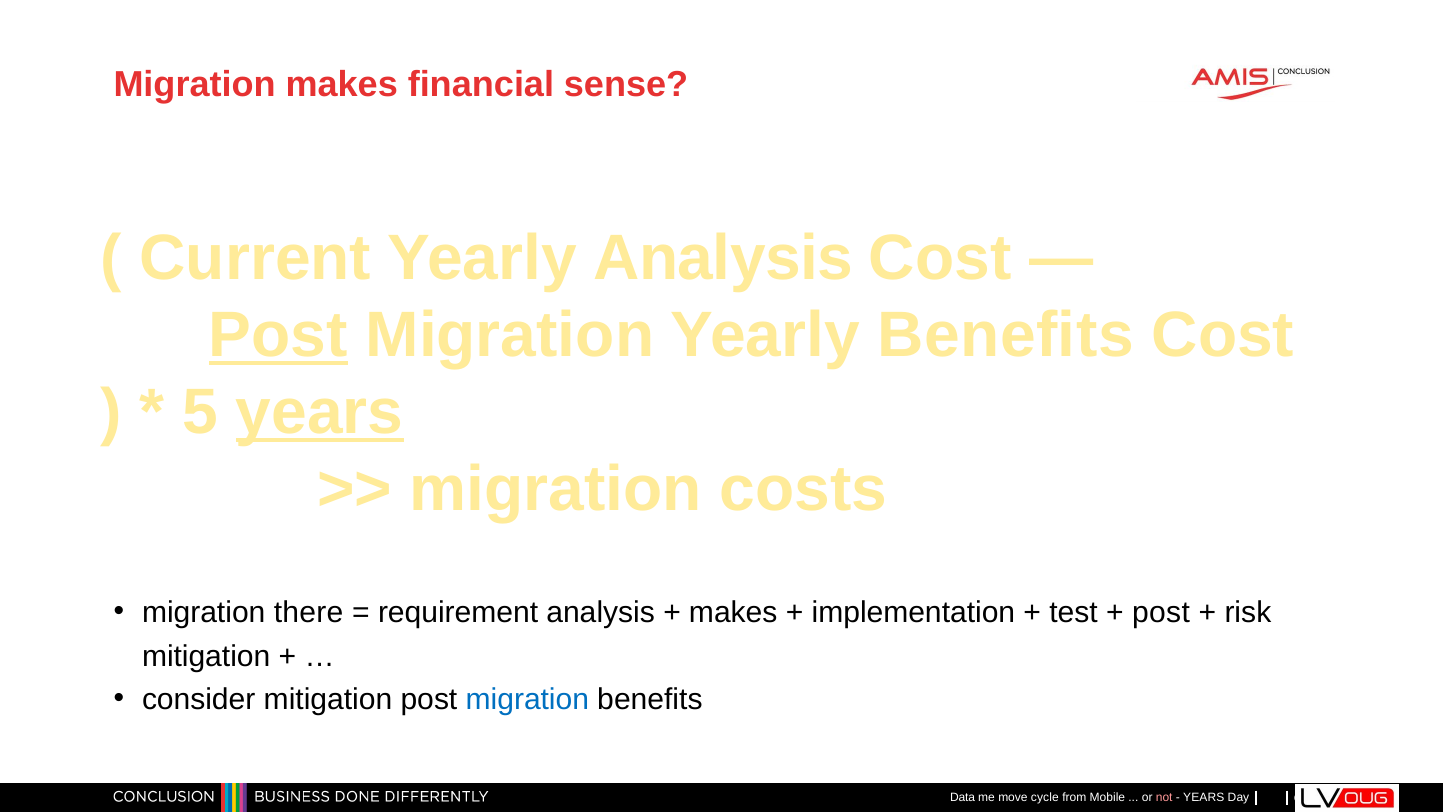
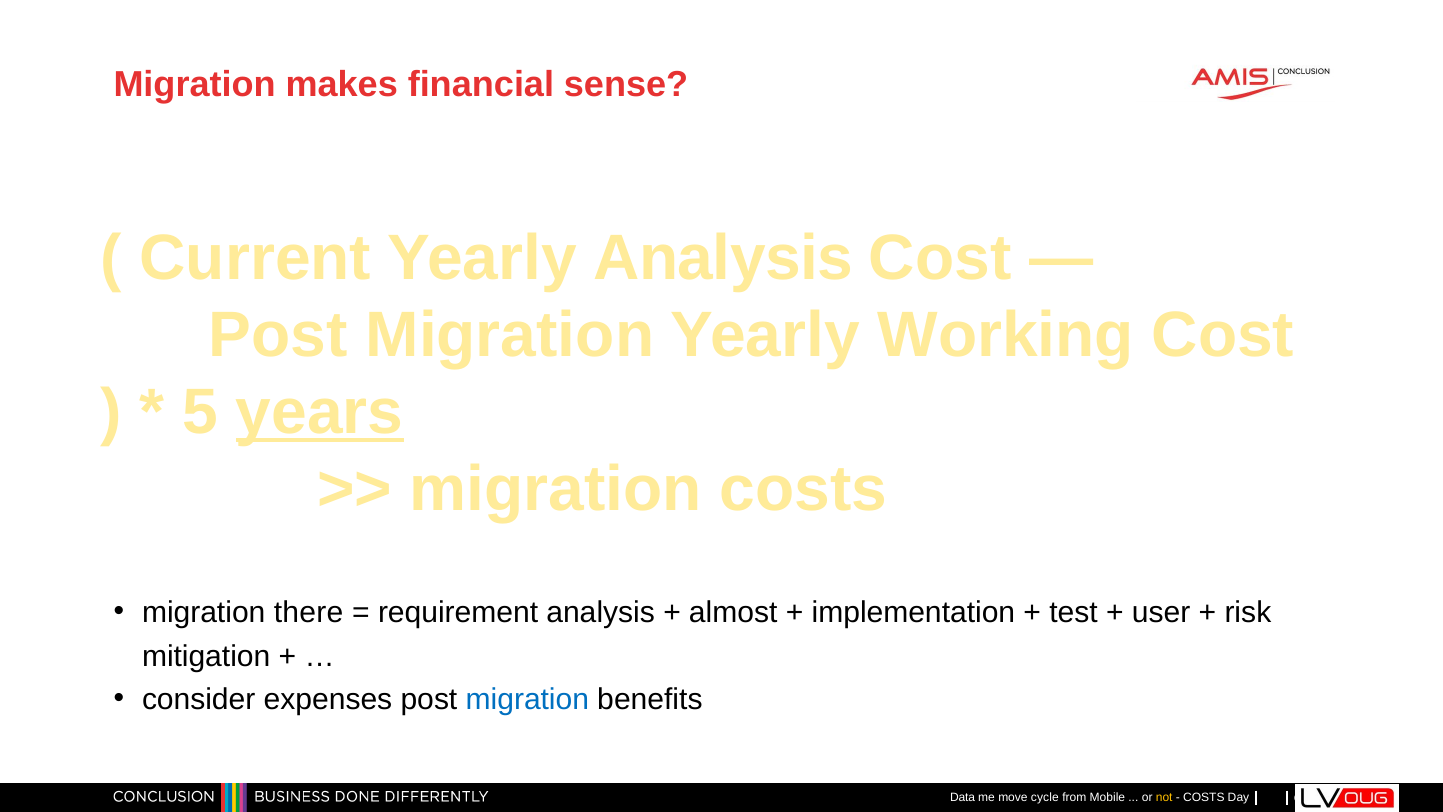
Post at (278, 336) underline: present -> none
Yearly Benefits: Benefits -> Working
makes at (733, 613): makes -> almost
post at (1161, 613): post -> user
consider mitigation: mitigation -> expenses
not colour: pink -> yellow
YEARS at (1204, 798): YEARS -> COSTS
